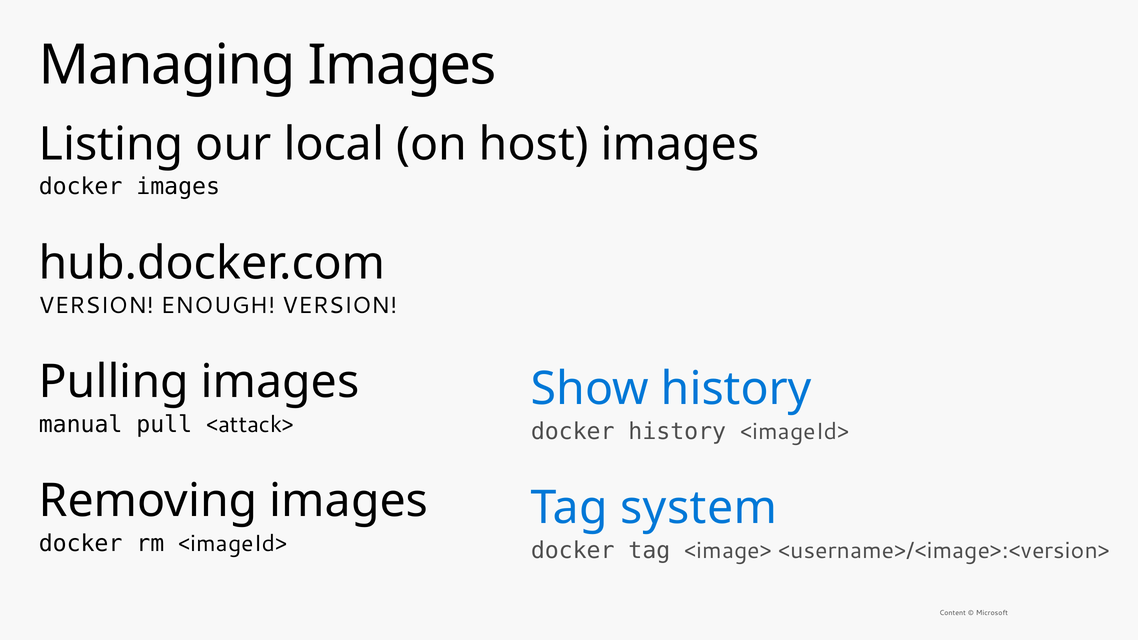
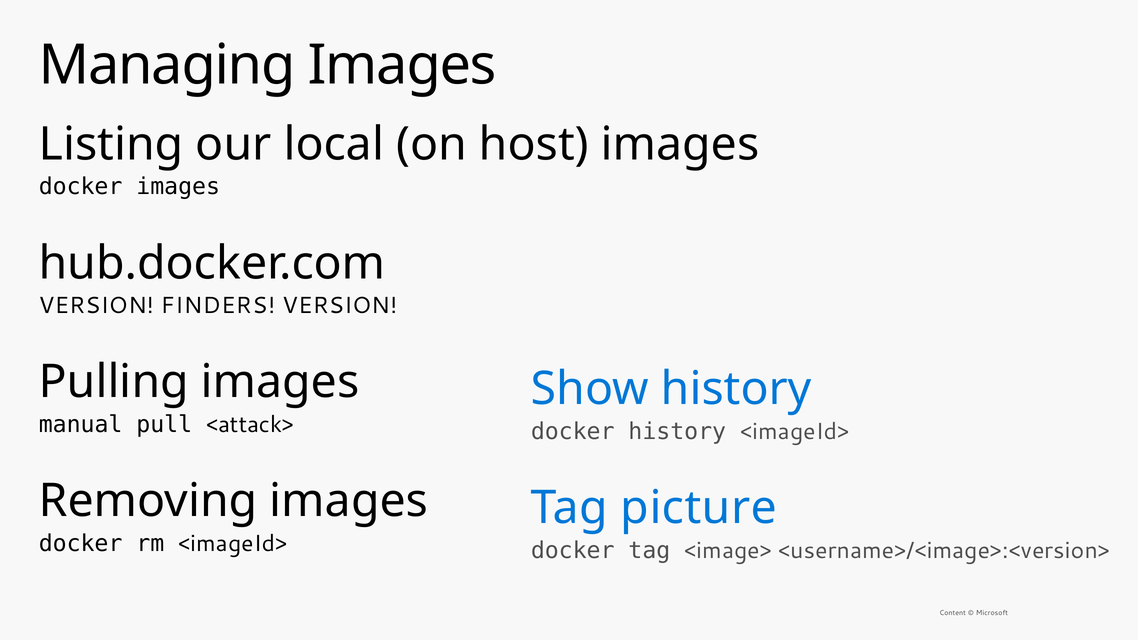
ENOUGH: ENOUGH -> FINDERS
system: system -> picture
